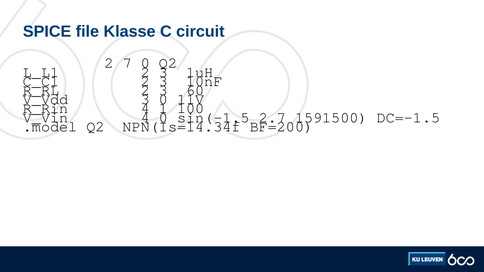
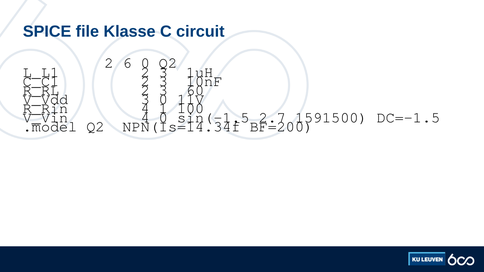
7: 7 -> 6
